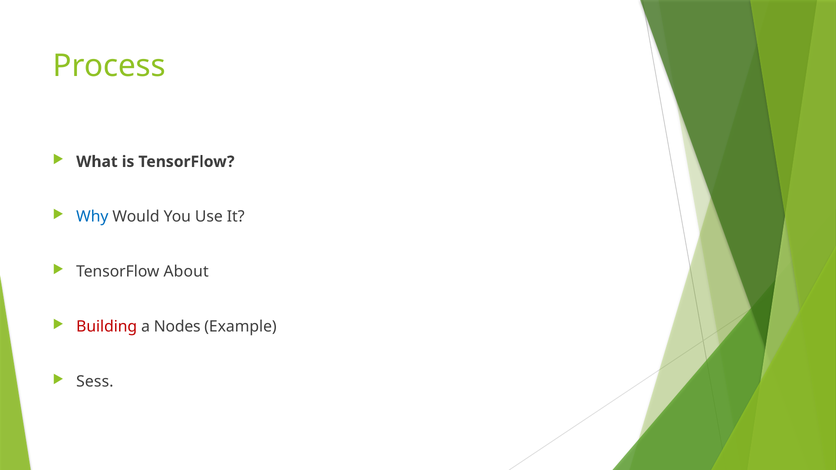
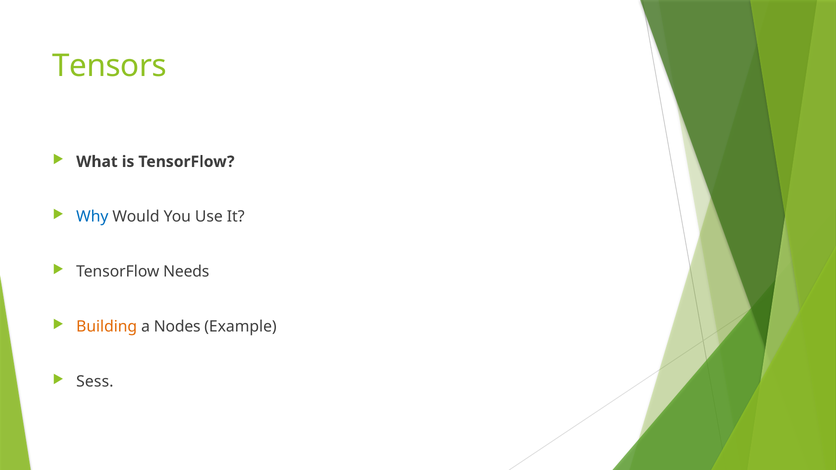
Process: Process -> Tensors
About: About -> Needs
Building colour: red -> orange
